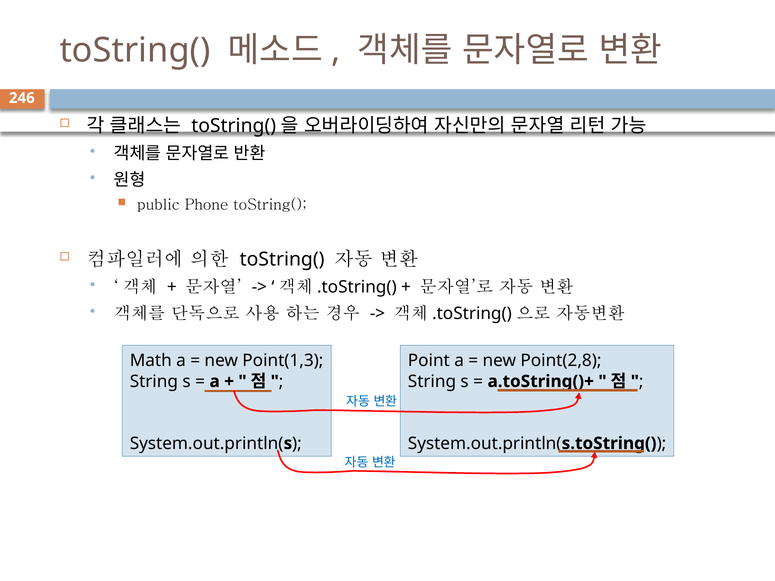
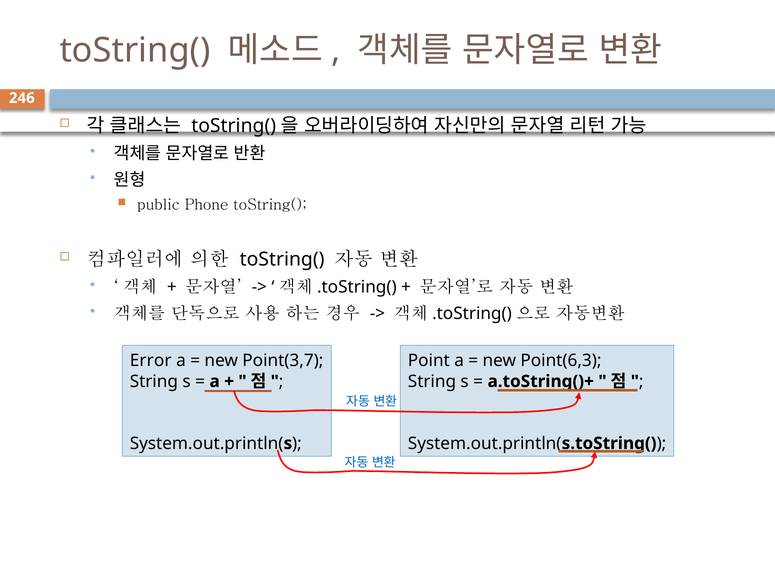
Math: Math -> Error
Point(1,3: Point(1,3 -> Point(3,7
Point(2,8: Point(2,8 -> Point(6,3
